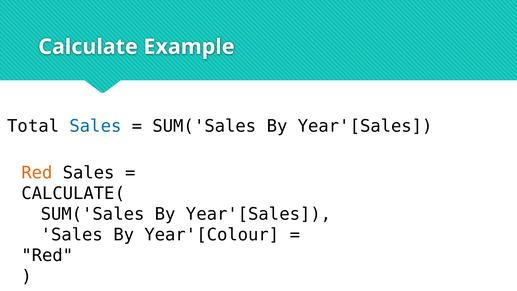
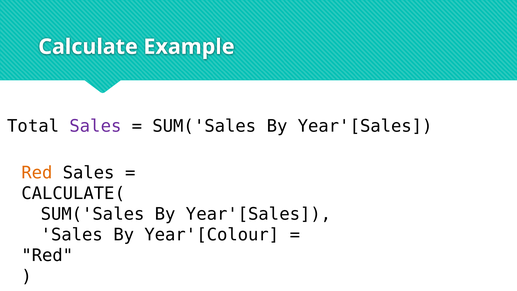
Sales at (95, 126) colour: blue -> purple
